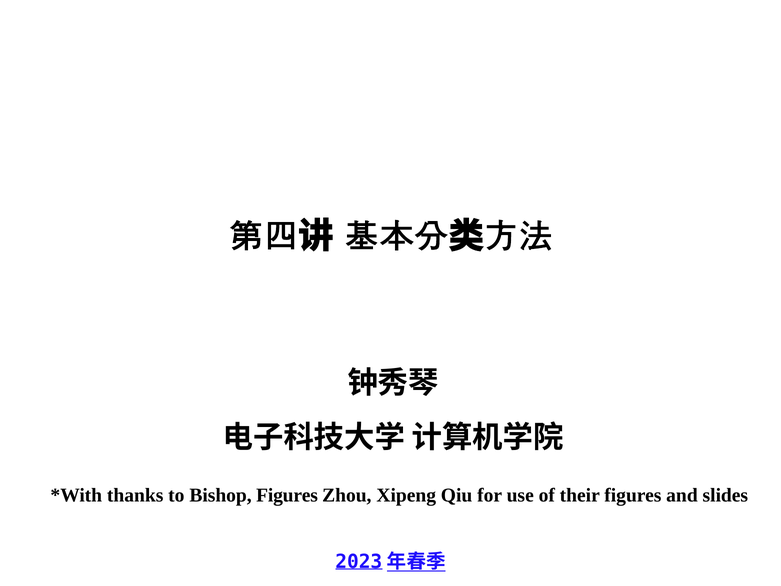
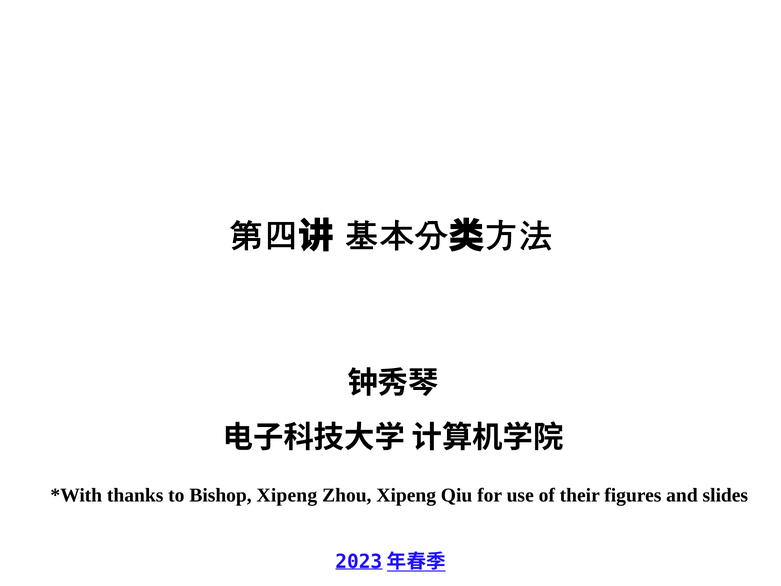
Bishop Figures: Figures -> Xipeng
